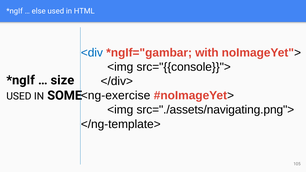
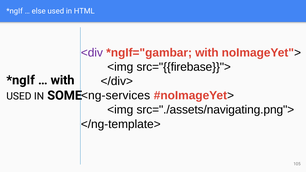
<div colour: blue -> purple
src="{{console}}">: src="{{console}}"> -> src="{{firebase}}">
size at (62, 80): size -> with
<ng-exercise: <ng-exercise -> <ng-services
